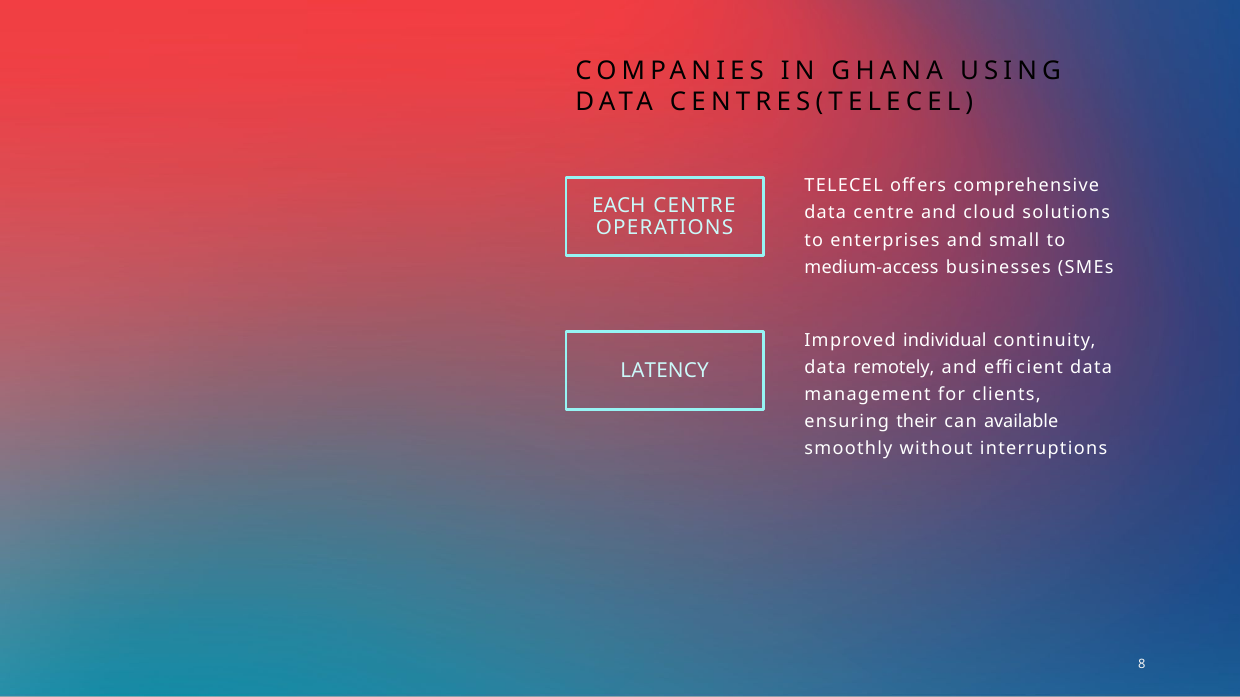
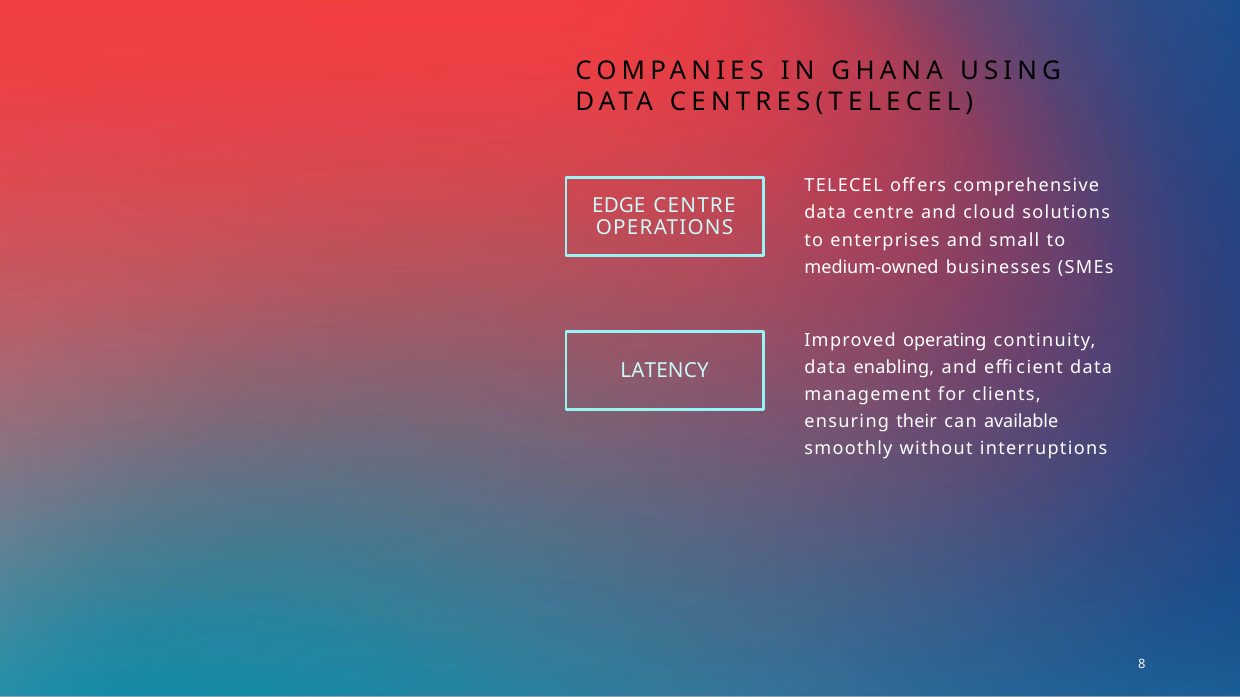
EACH: EACH -> EDGE
medium-access: medium-access -> medium-owned
individual: individual -> operating
remotely: remotely -> enabling
